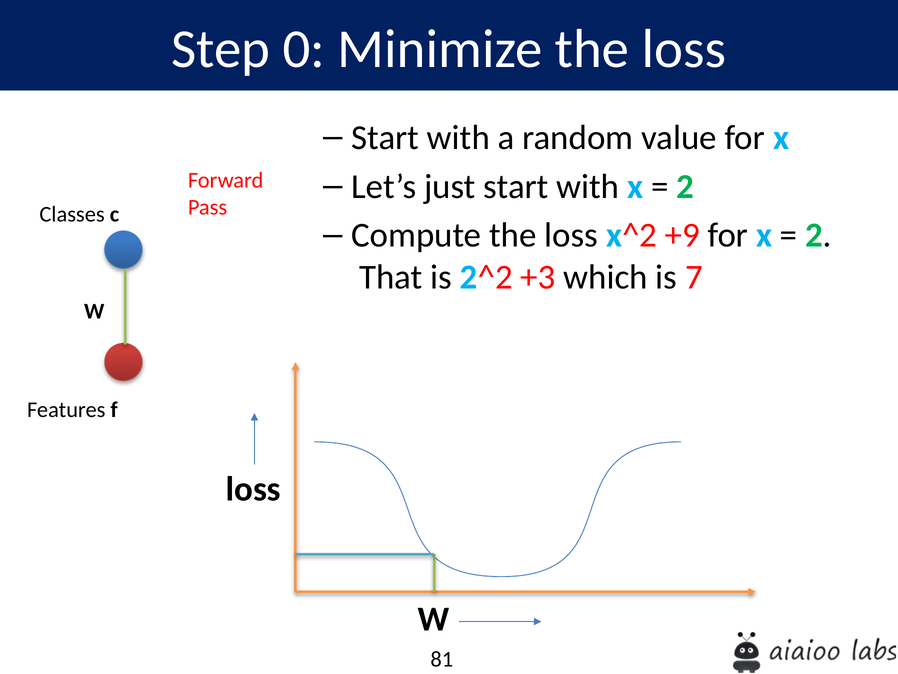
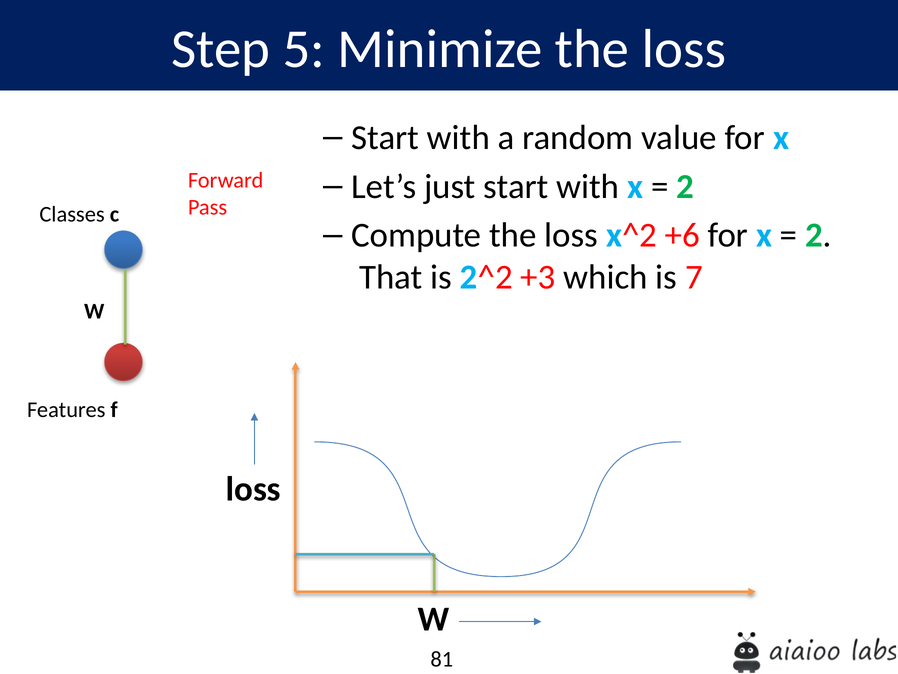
0: 0 -> 5
+9: +9 -> +6
